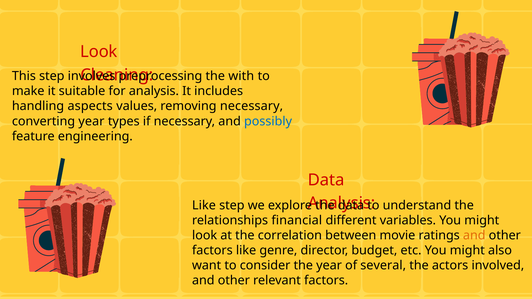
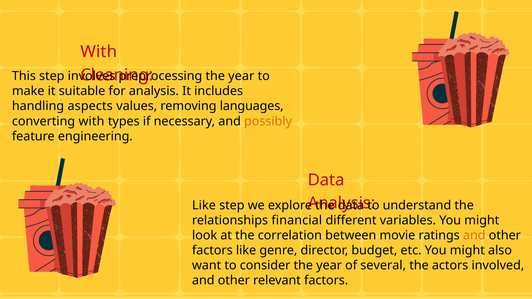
Look at (99, 52): Look -> With
with at (241, 76): with -> year
removing necessary: necessary -> languages
converting year: year -> with
possibly colour: blue -> orange
